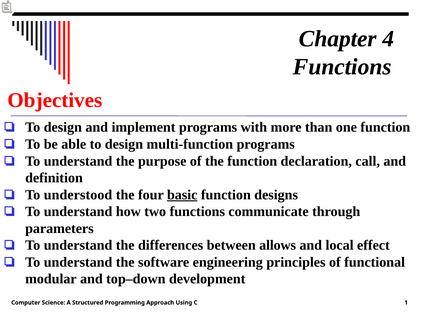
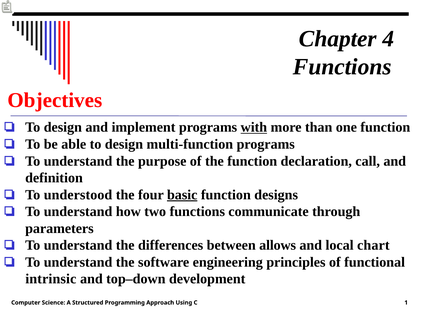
with underline: none -> present
effect: effect -> chart
modular: modular -> intrinsic
